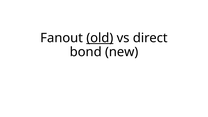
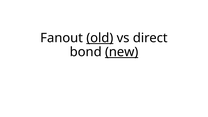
new underline: none -> present
